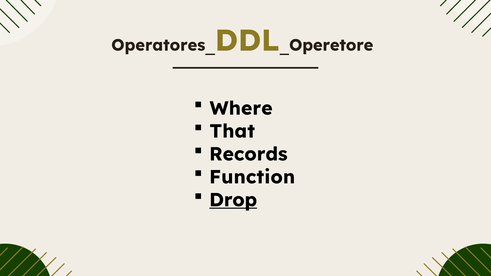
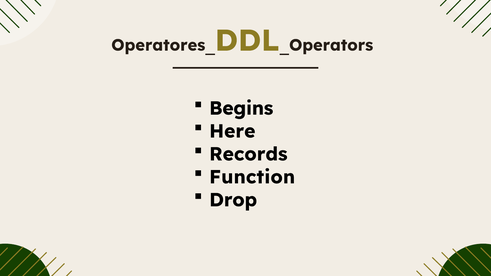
Operetore: Operetore -> Operators
Where: Where -> Begins
That: That -> Here
Drop underline: present -> none
